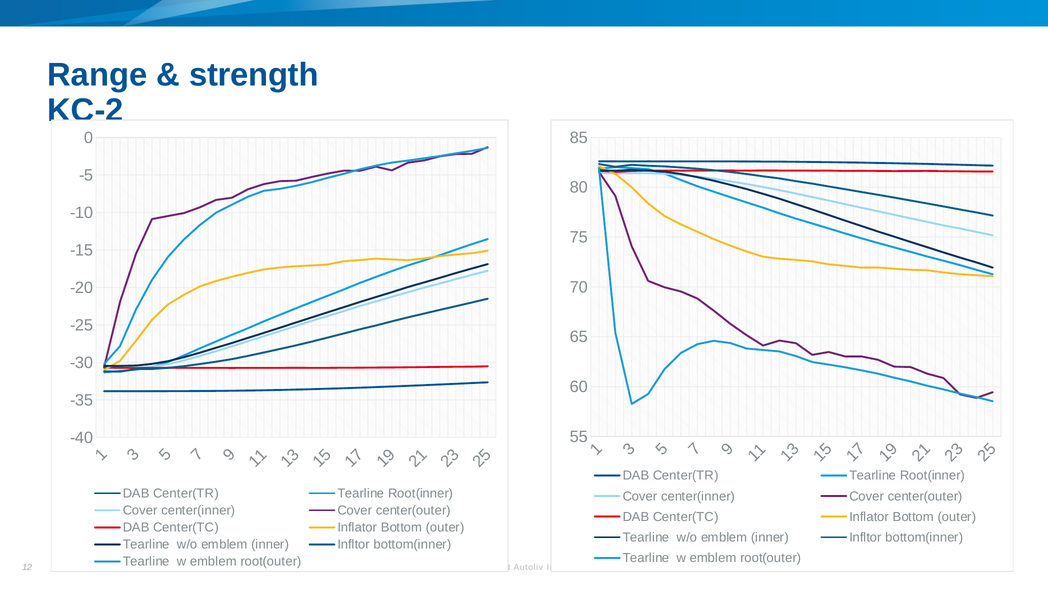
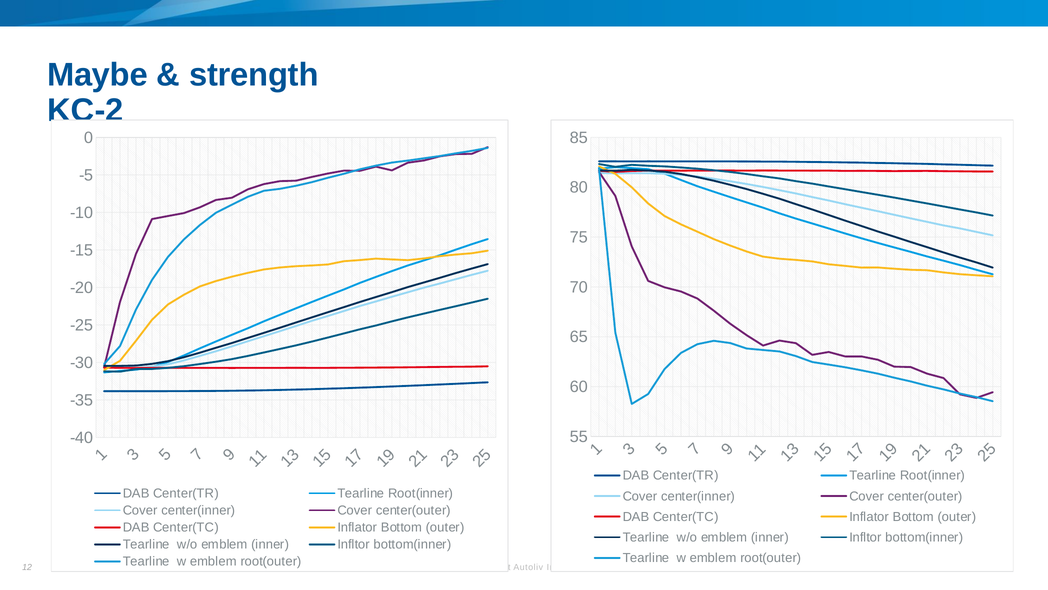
Range: Range -> Maybe
